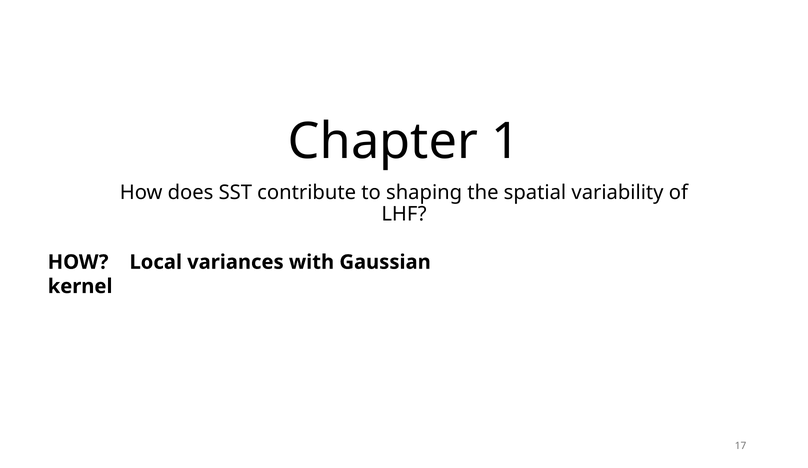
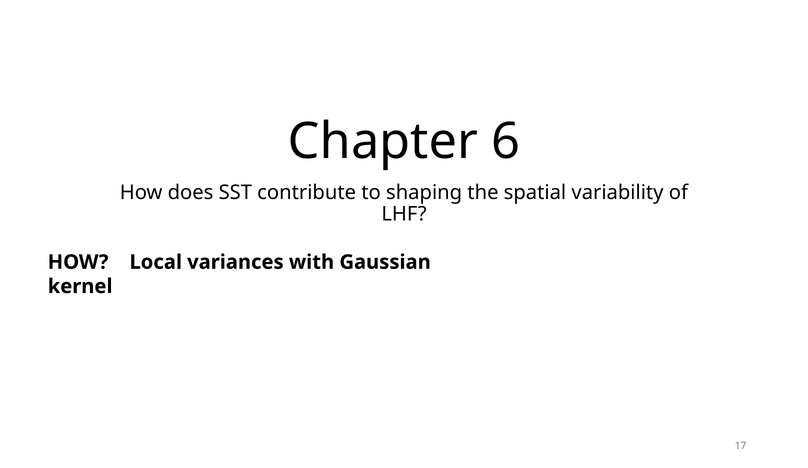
1: 1 -> 6
